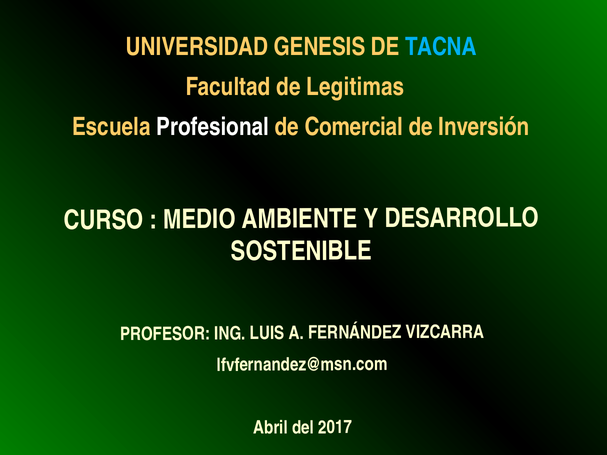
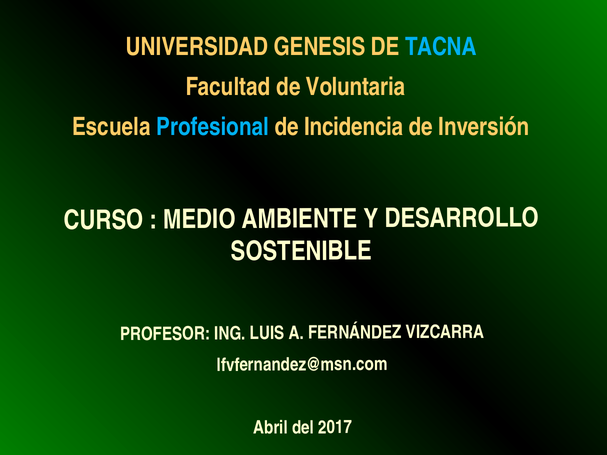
Legitimas: Legitimas -> Voluntaria
Profesional colour: white -> light blue
Comercial: Comercial -> Incidencia
